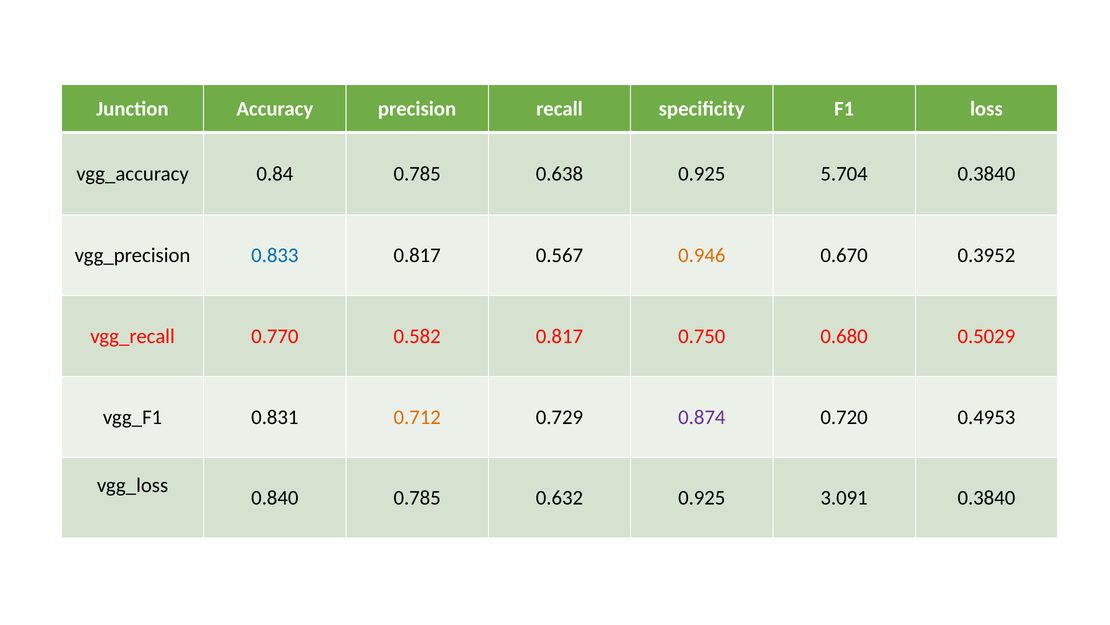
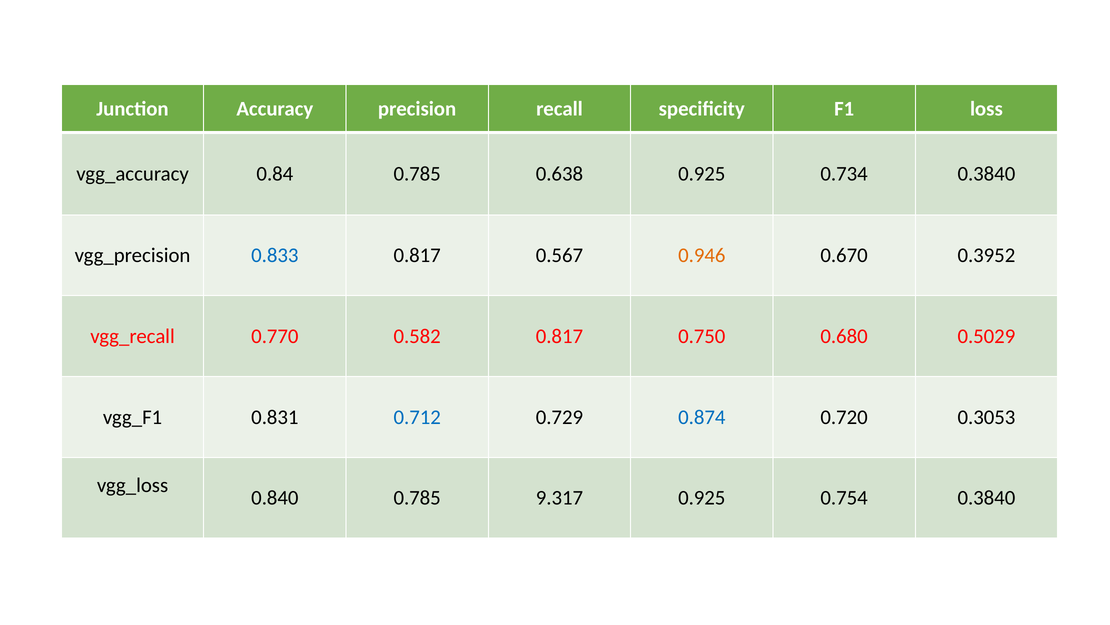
5.704: 5.704 -> 0.734
0.712 colour: orange -> blue
0.874 colour: purple -> blue
0.4953: 0.4953 -> 0.3053
0.632: 0.632 -> 9.317
3.091: 3.091 -> 0.754
